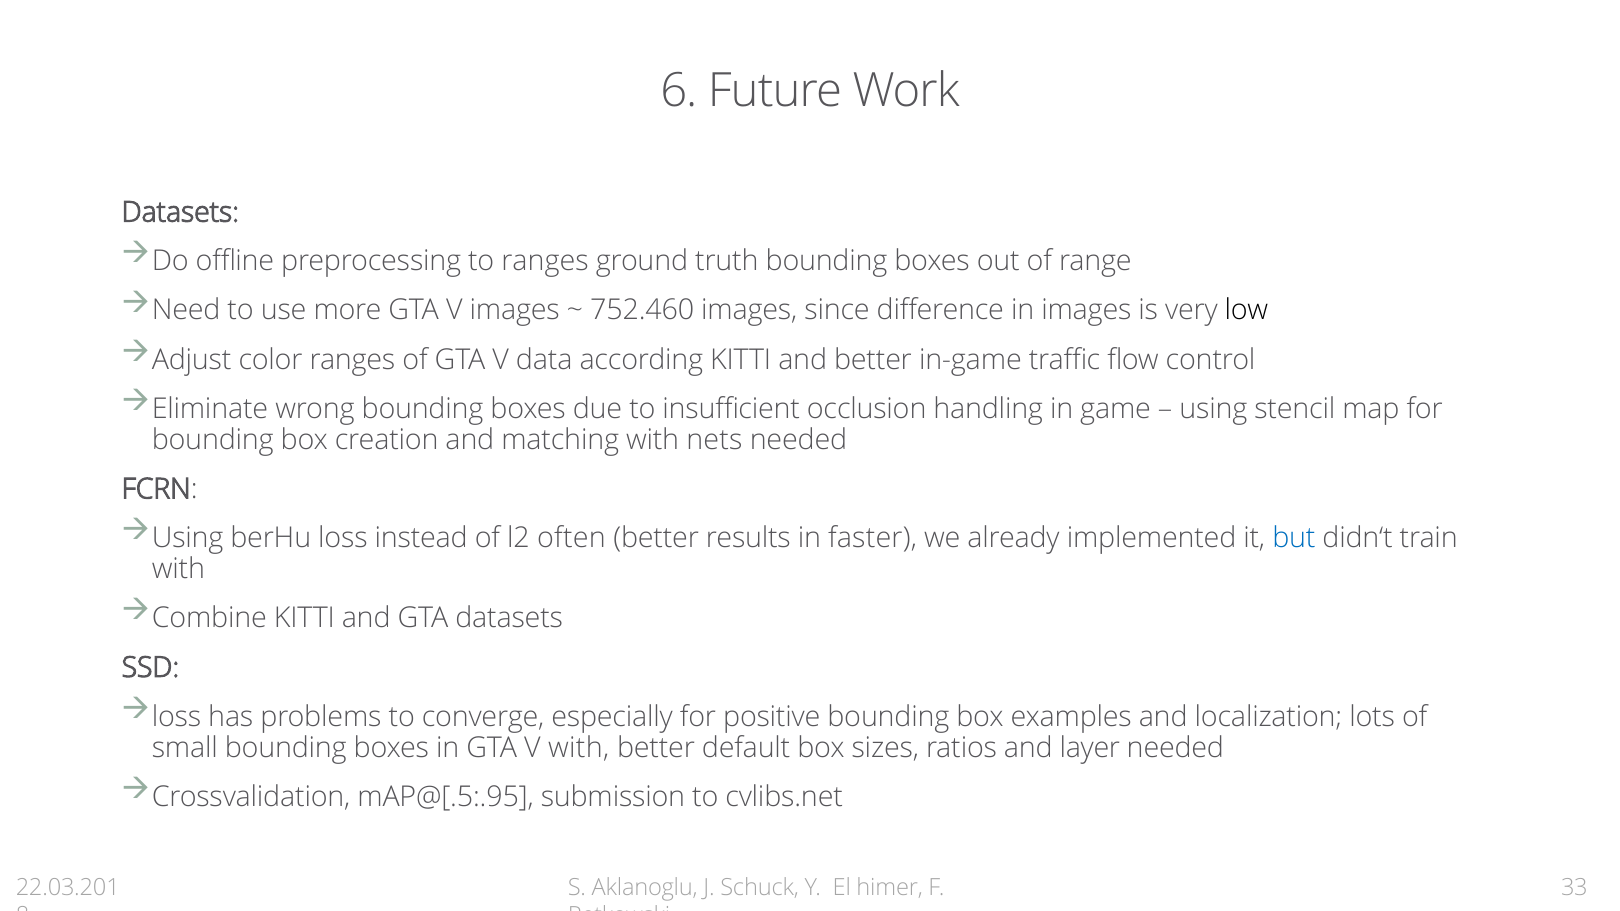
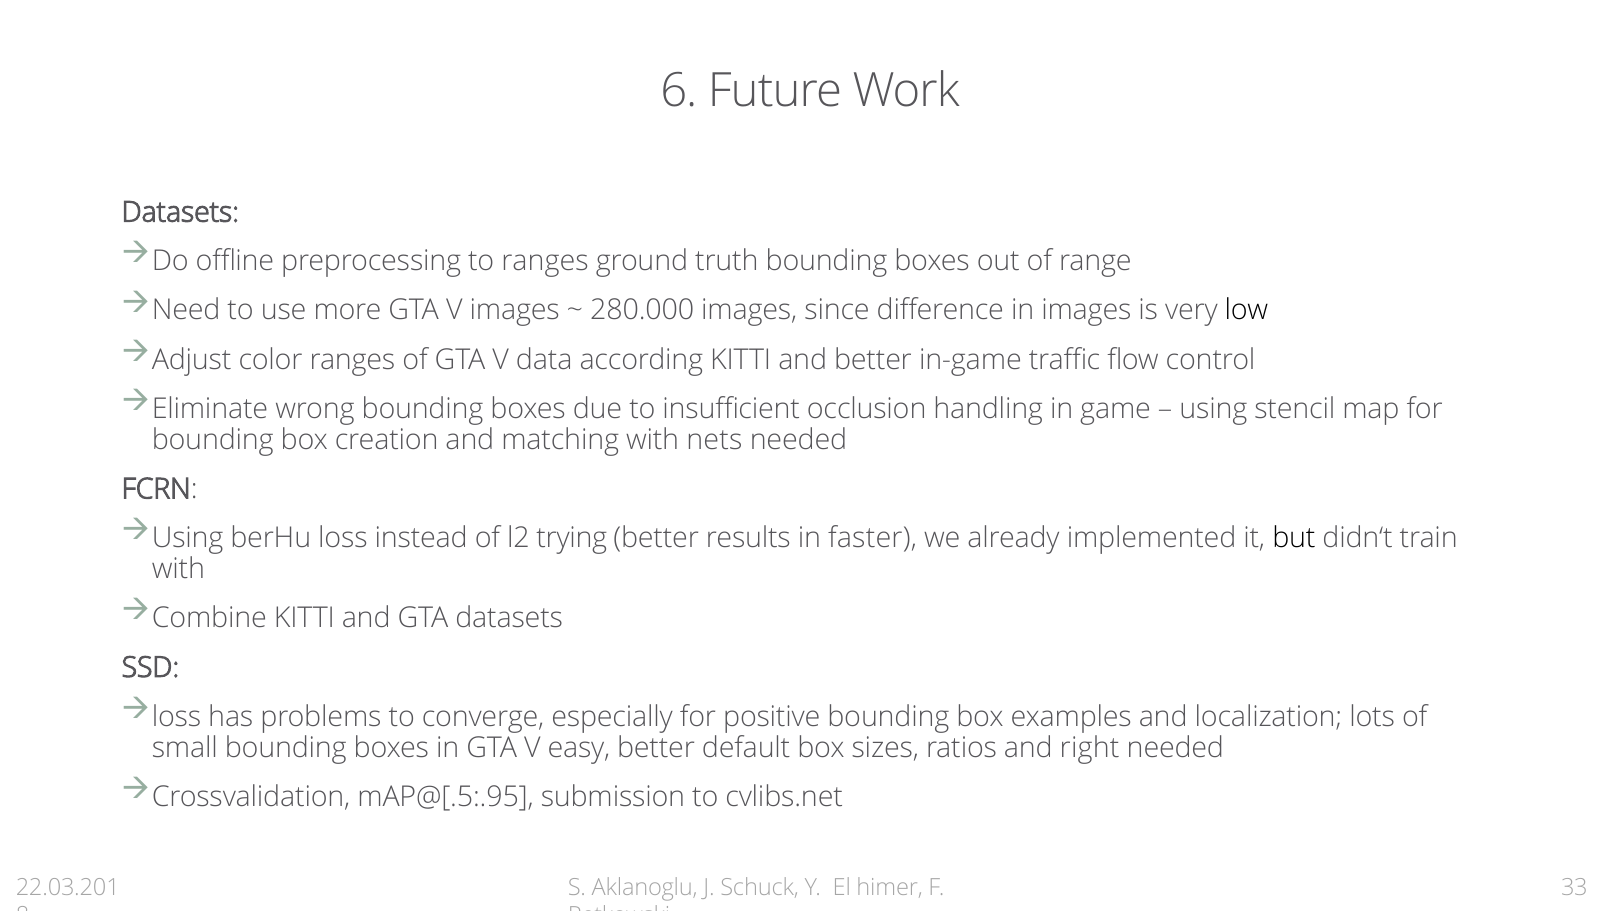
752.460: 752.460 -> 280.000
often: often -> trying
but colour: blue -> black
V with: with -> easy
layer: layer -> right
